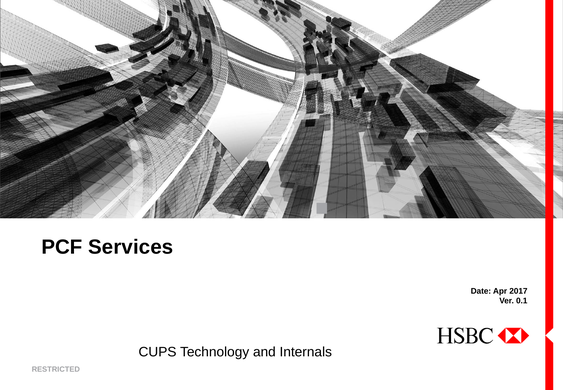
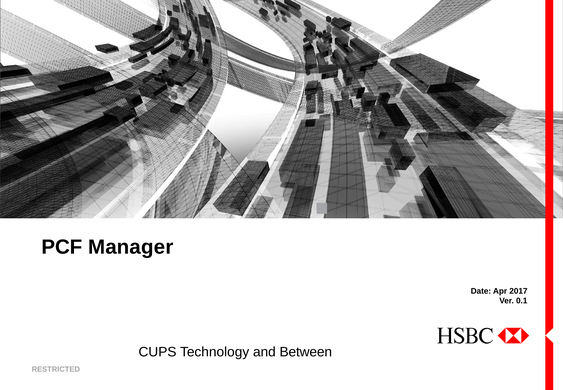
Services: Services -> Manager
Internals: Internals -> Between
